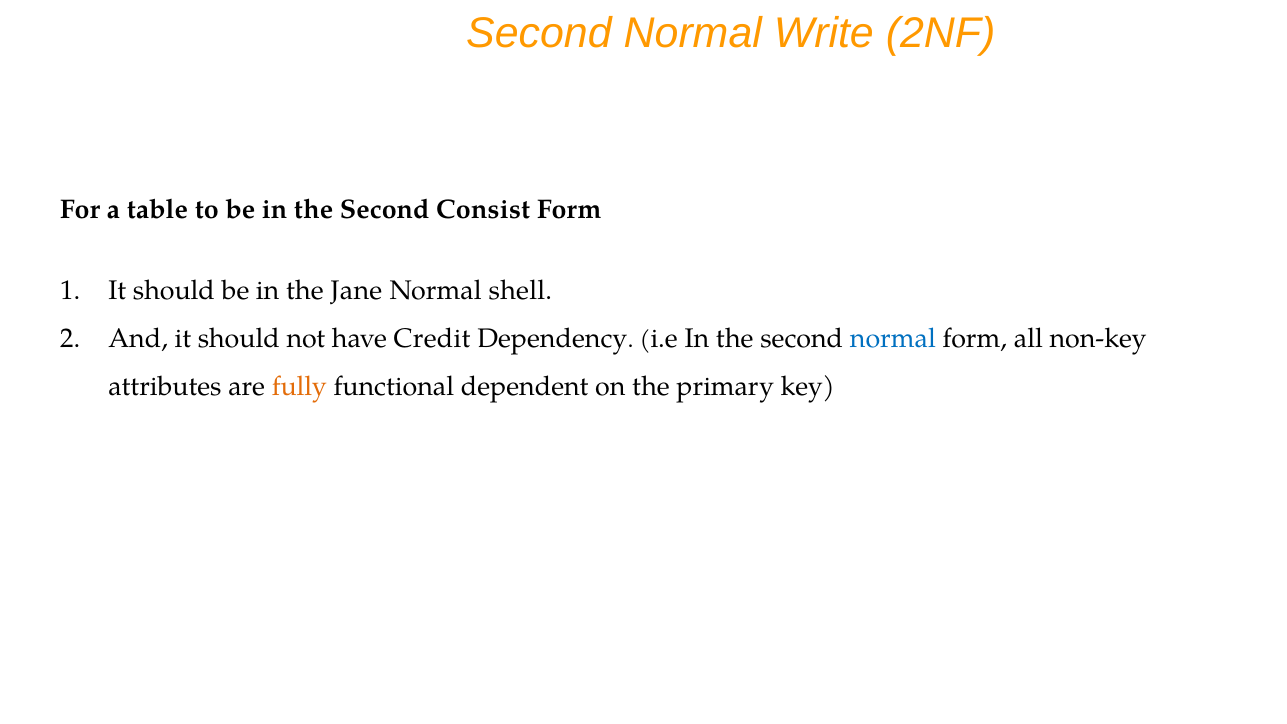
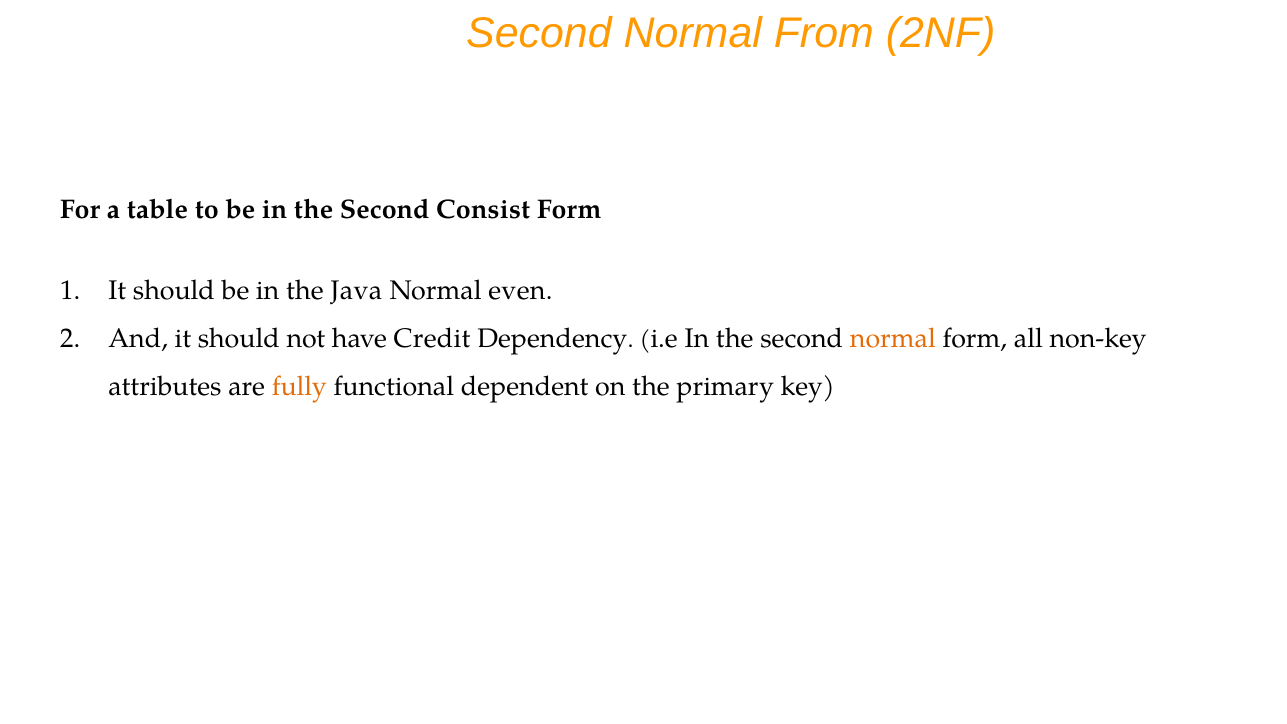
Write: Write -> From
Jane: Jane -> Java
shell: shell -> even
normal at (893, 339) colour: blue -> orange
